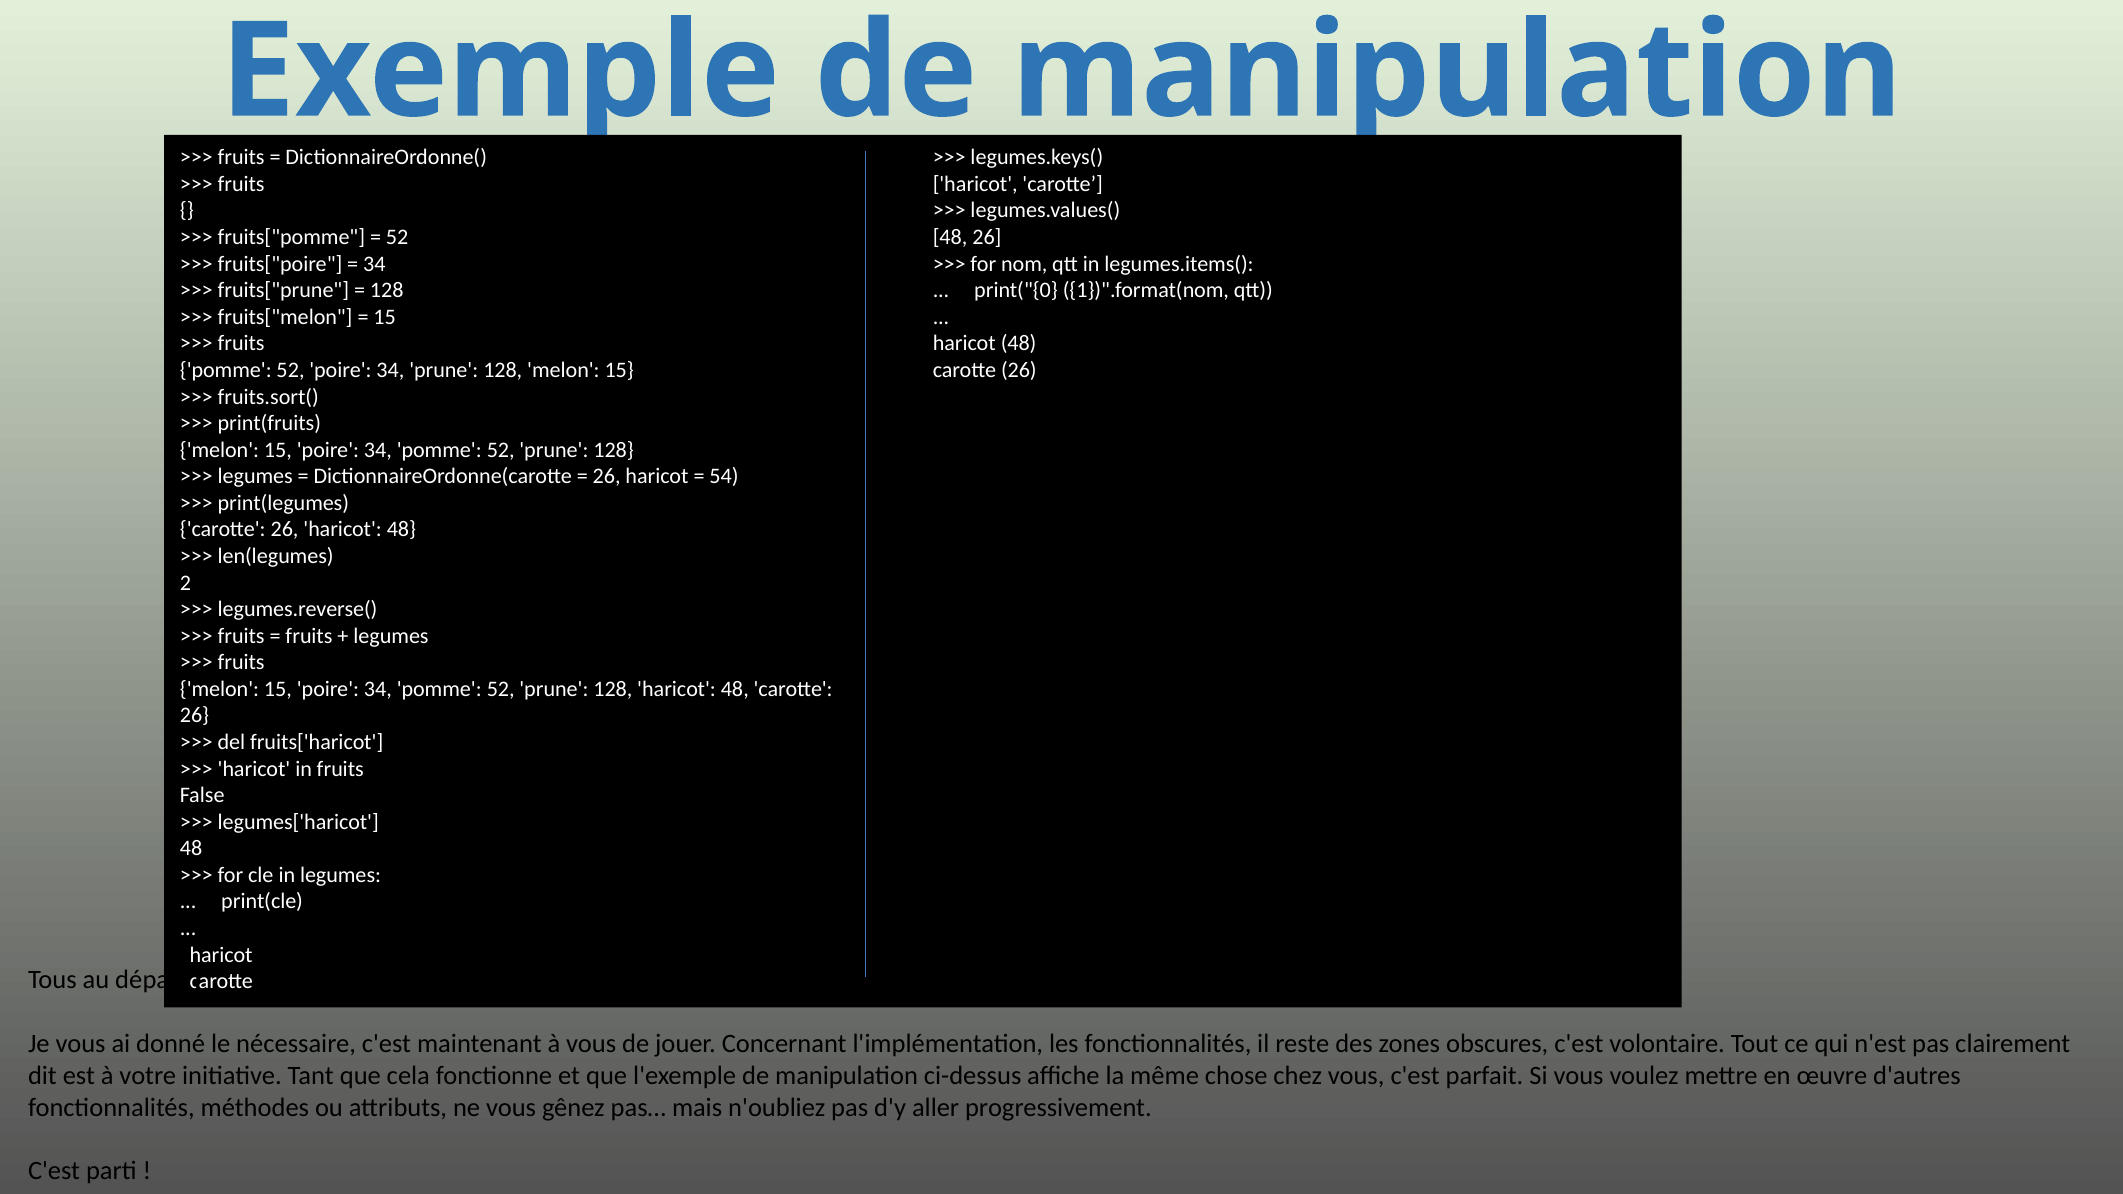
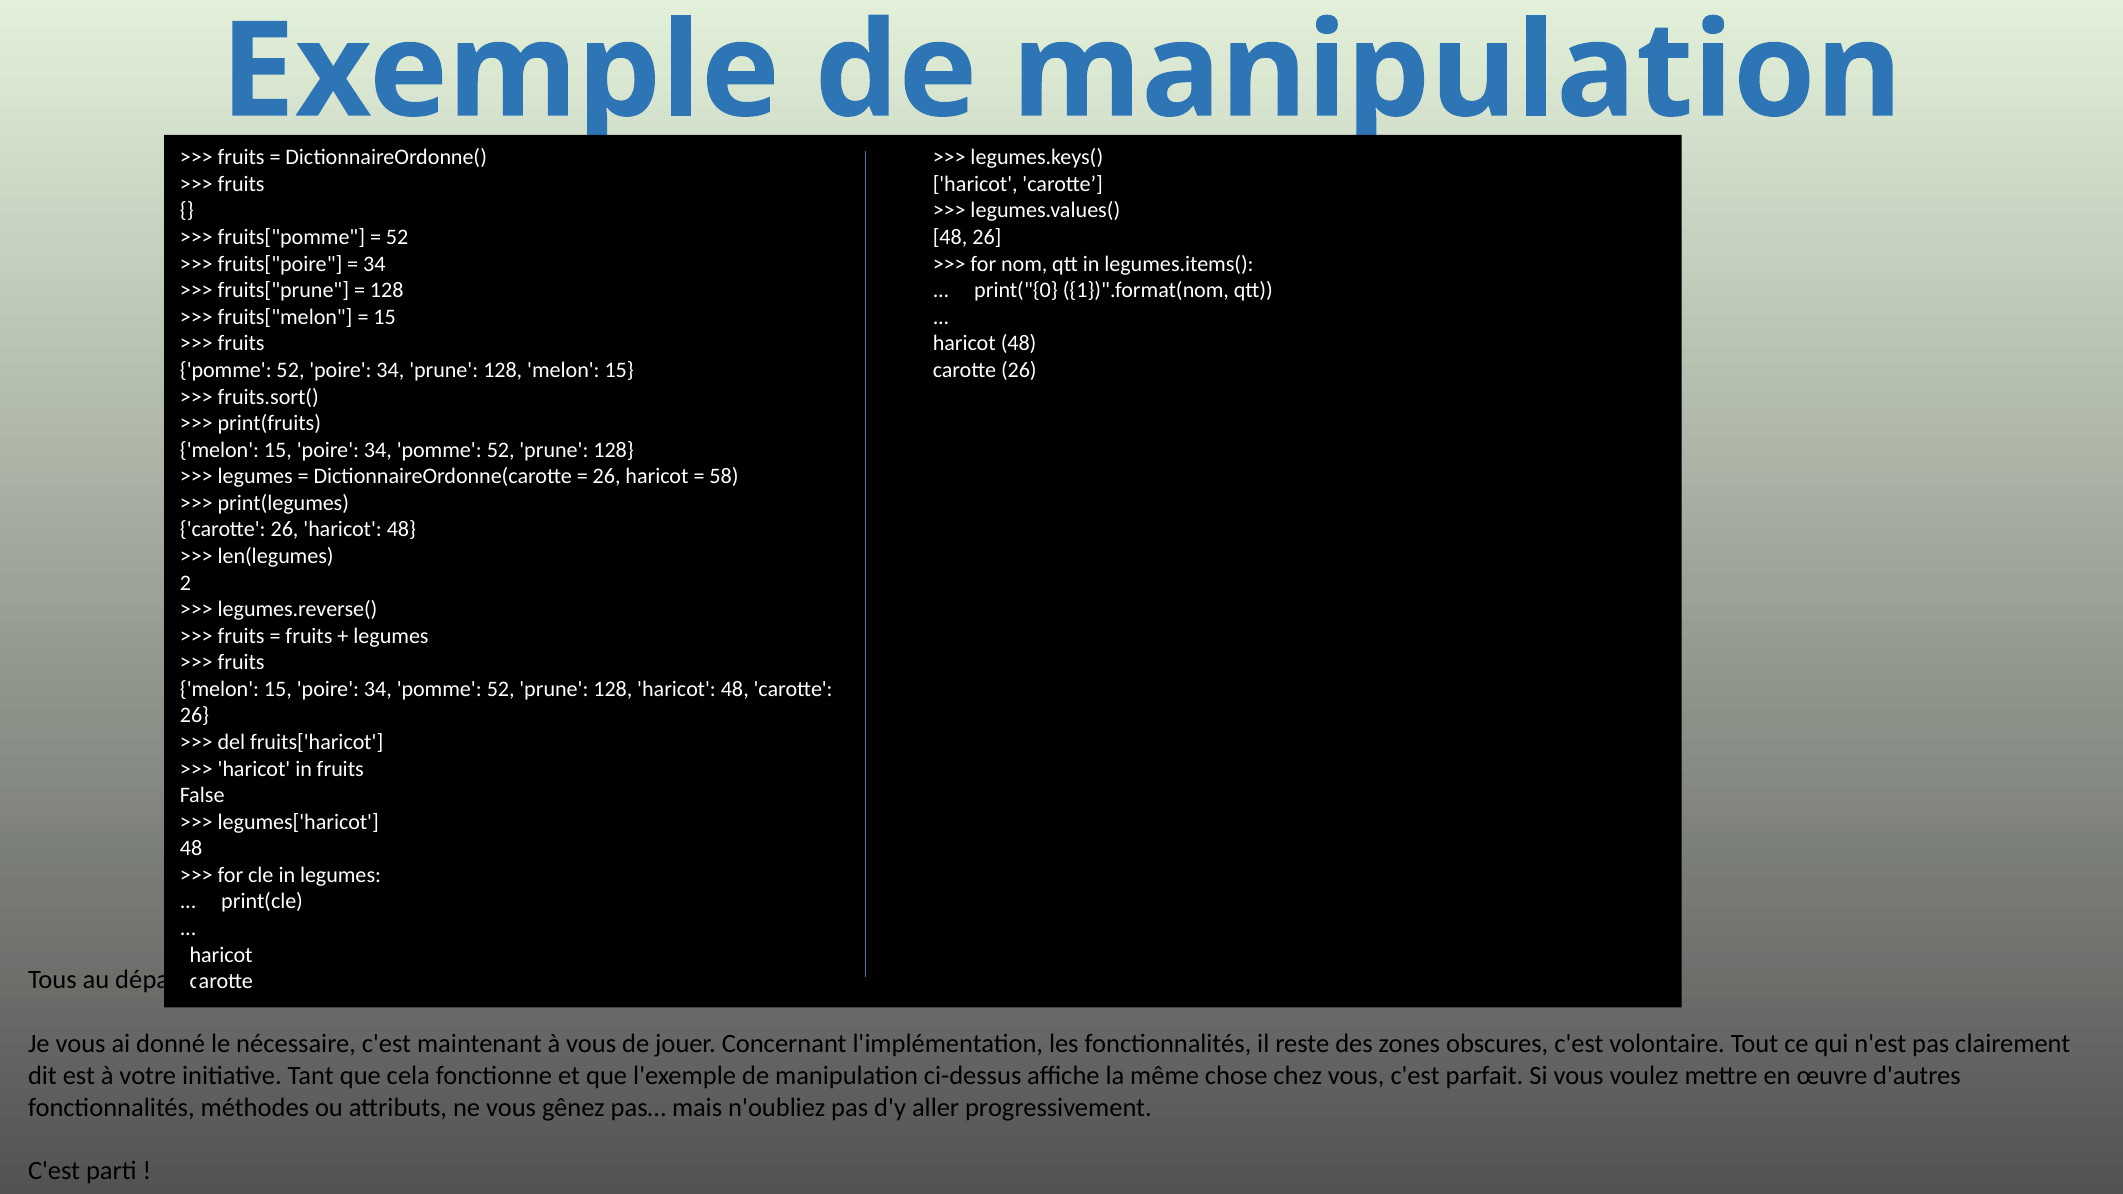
54: 54 -> 58
